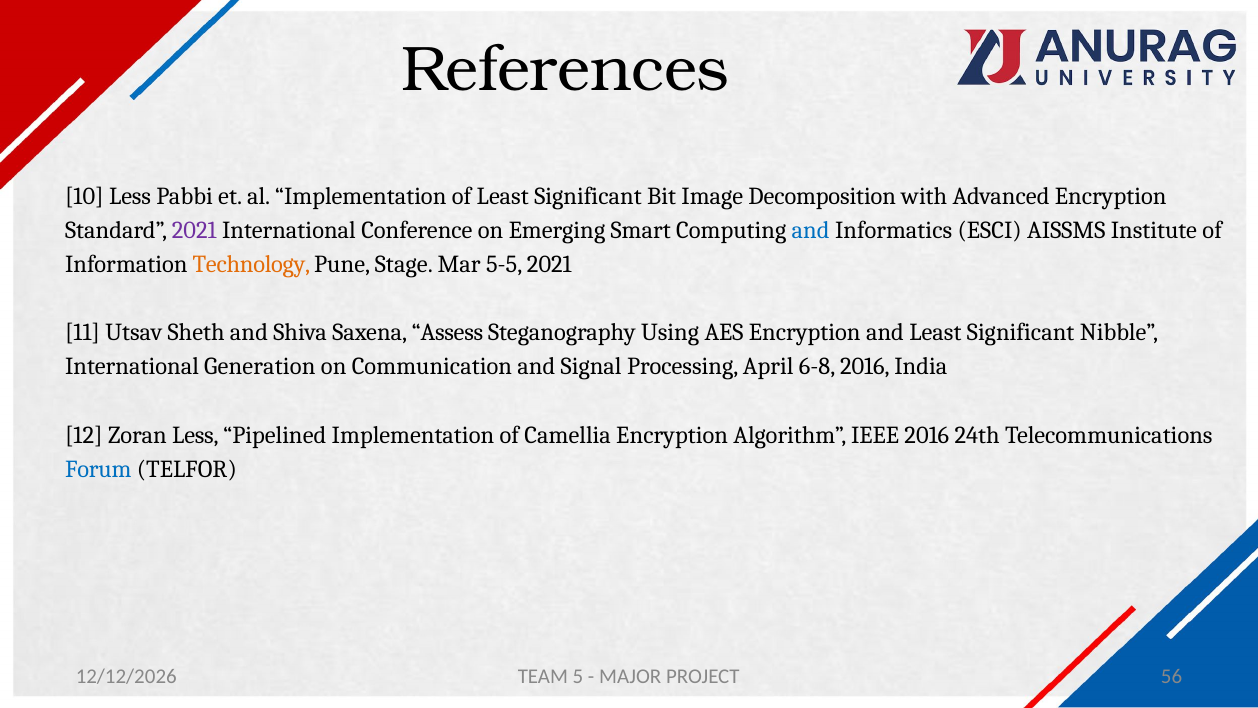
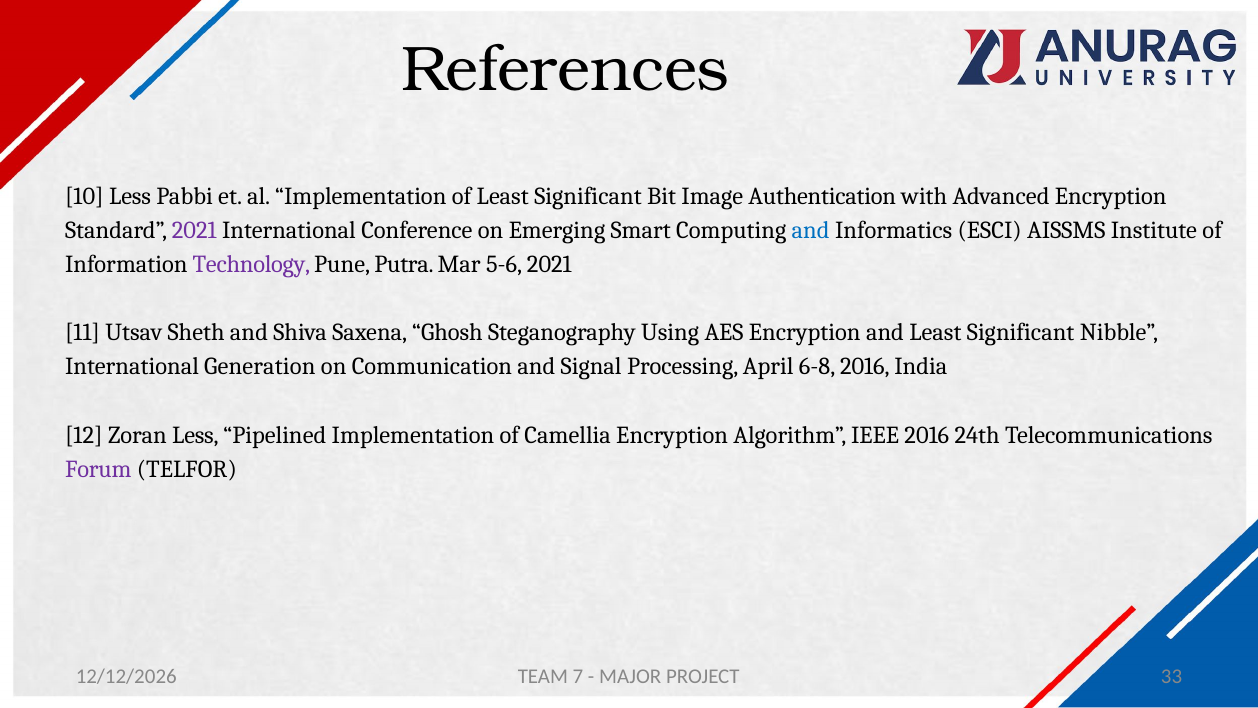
Decomposition: Decomposition -> Authentication
Technology colour: orange -> purple
Stage: Stage -> Putra
5-5: 5-5 -> 5-6
Assess: Assess -> Ghosh
Forum colour: blue -> purple
5: 5 -> 7
56: 56 -> 33
